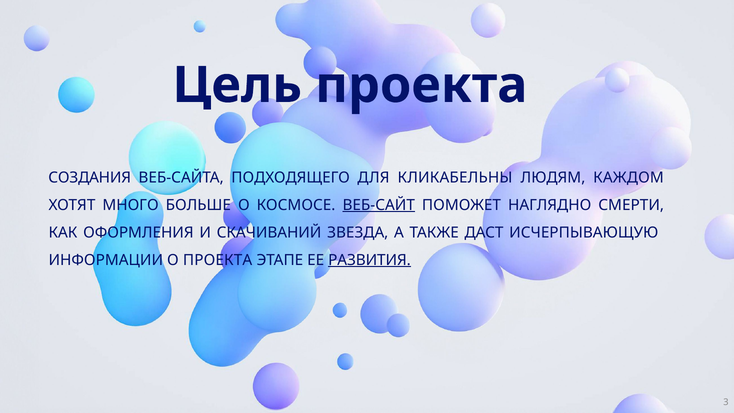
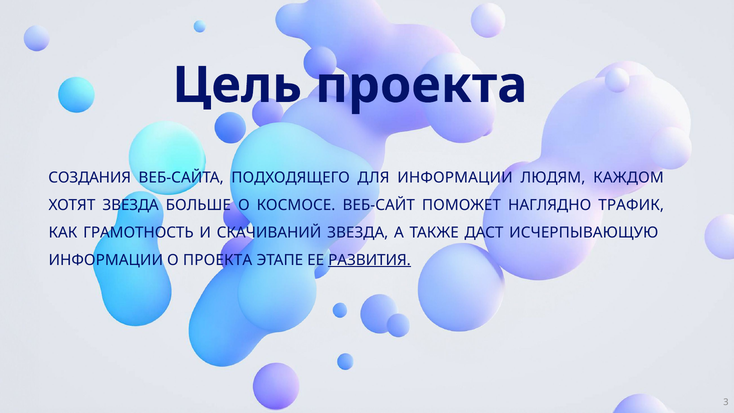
ДЛЯ КЛИКАБЕЛЬНЫ: КЛИКАБЕЛЬНЫ -> ИНФОРМАЦИИ
ХОТЯТ МНОГО: МНОГО -> ЗВЕЗДА
ВЕБ-САЙТ underline: present -> none
СМЕРТИ: СМЕРТИ -> ТРАФИК
ОФОРМЛЕНИЯ: ОФОРМЛЕНИЯ -> ГРАМОТНОСТЬ
